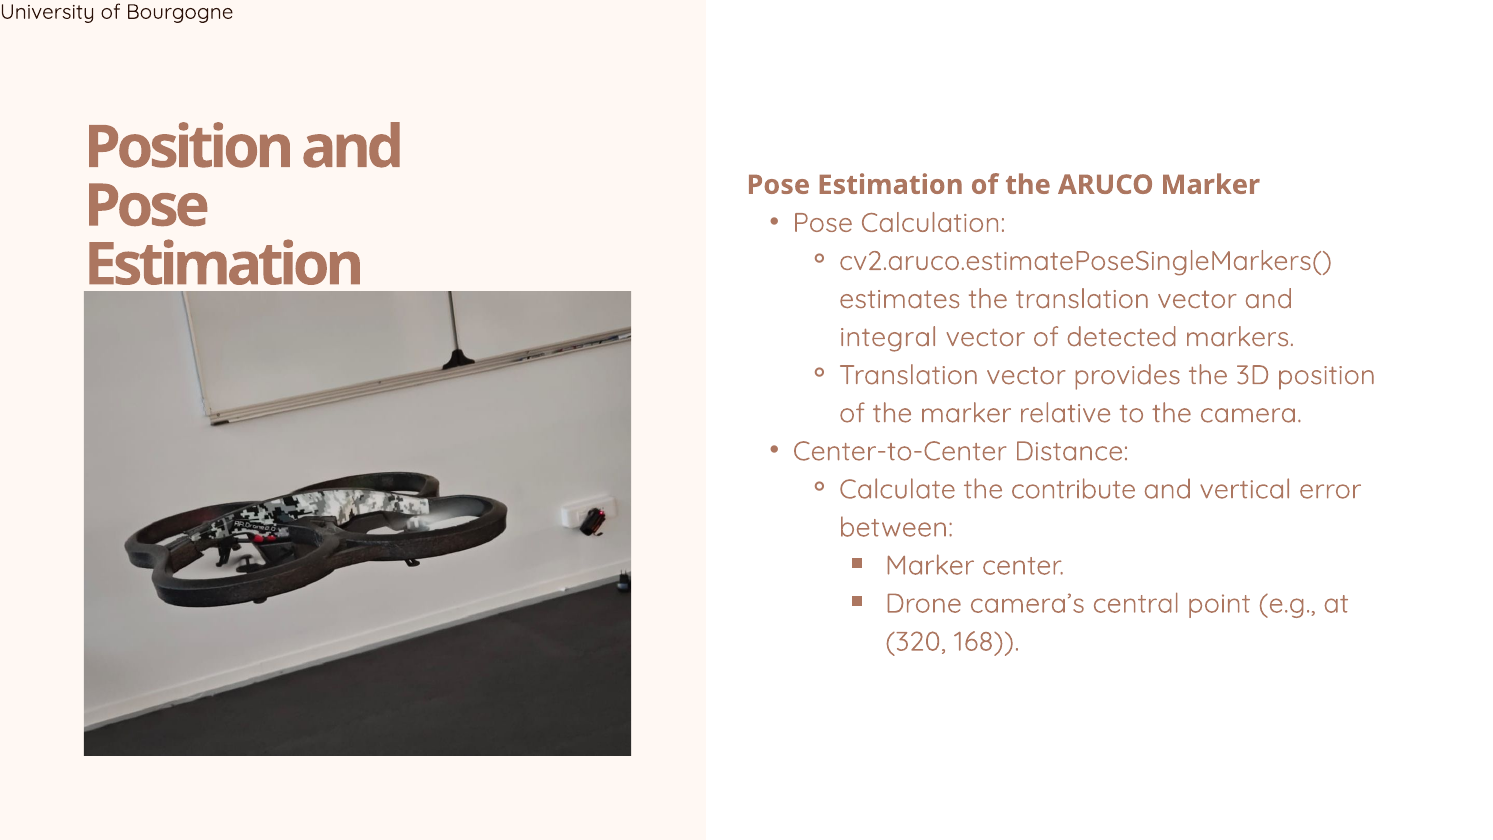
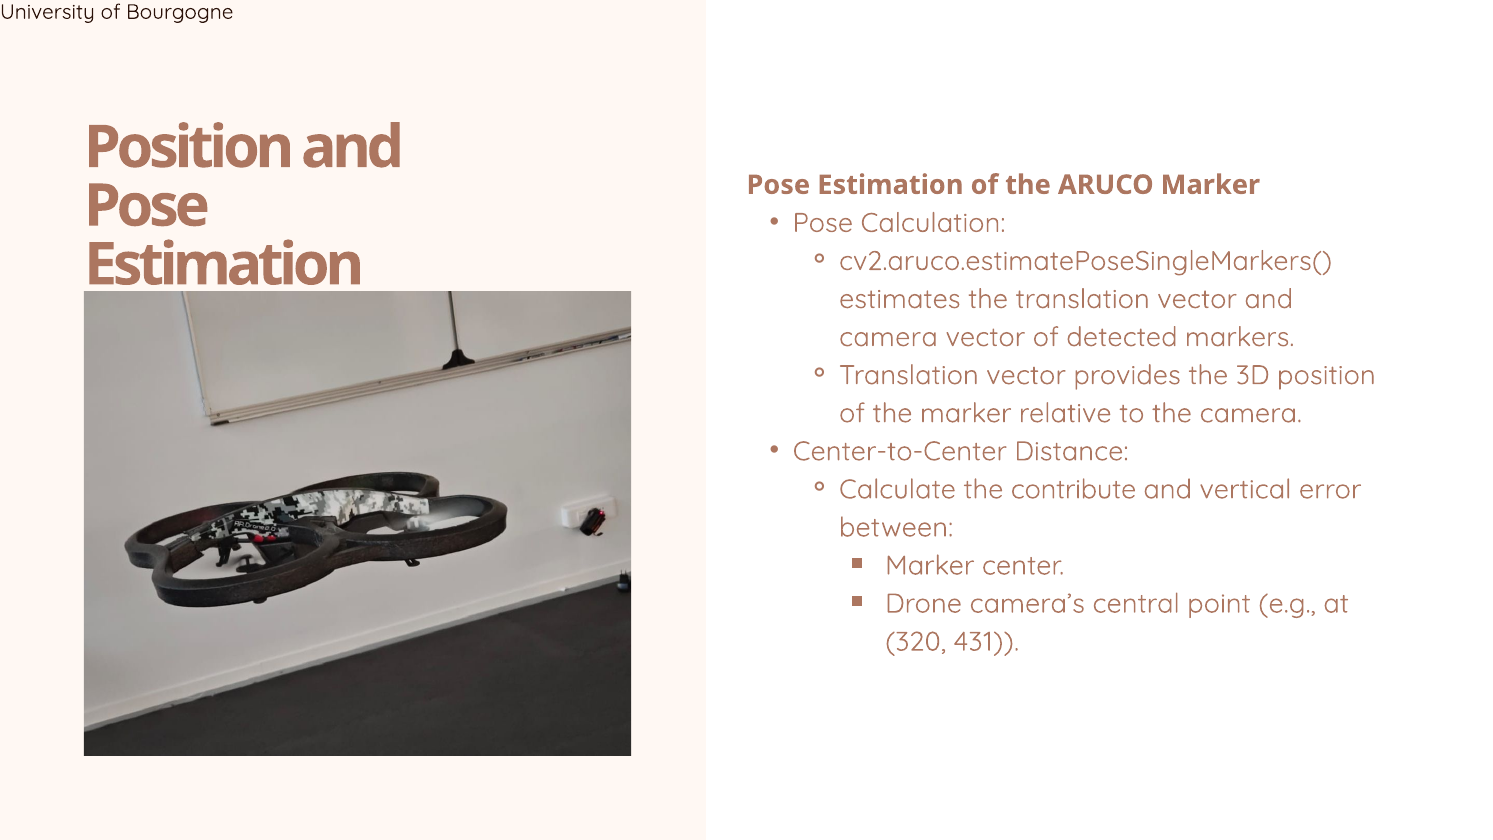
integral at (888, 337): integral -> camera
168: 168 -> 431
